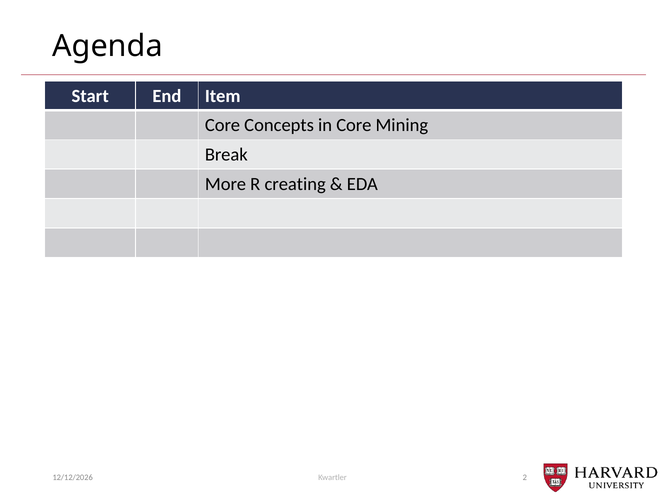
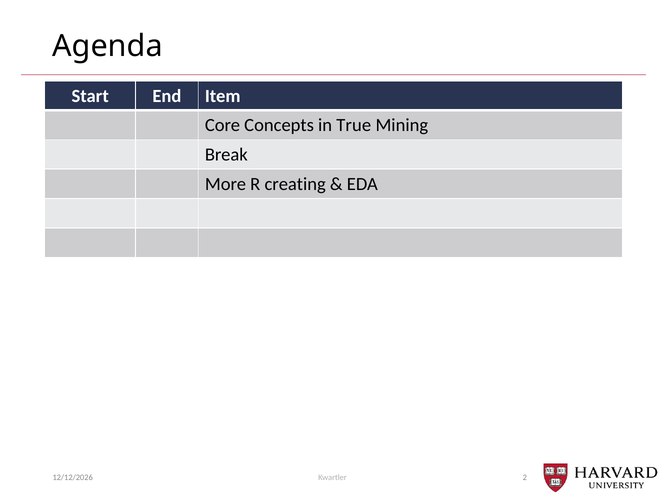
in Core: Core -> True
